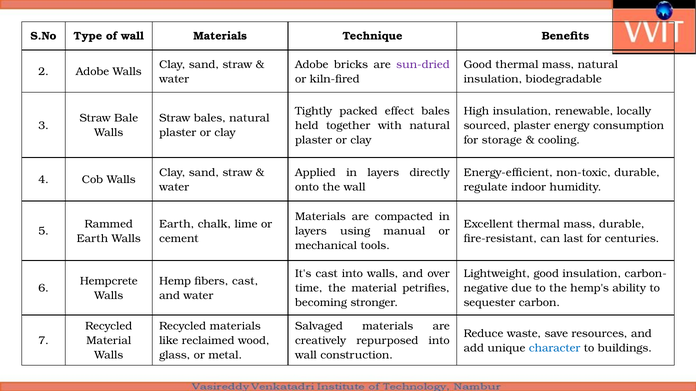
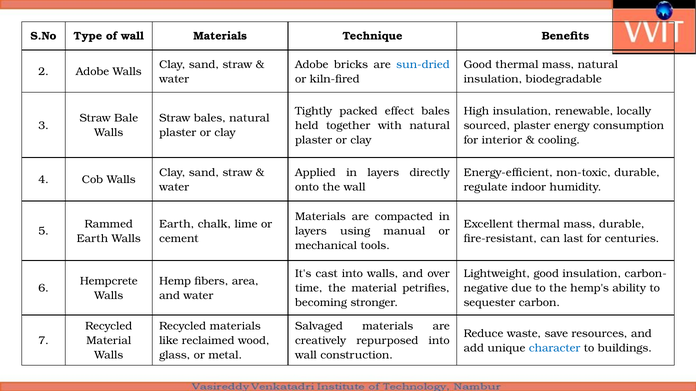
sun-dried colour: purple -> blue
storage: storage -> interior
fibers cast: cast -> area
